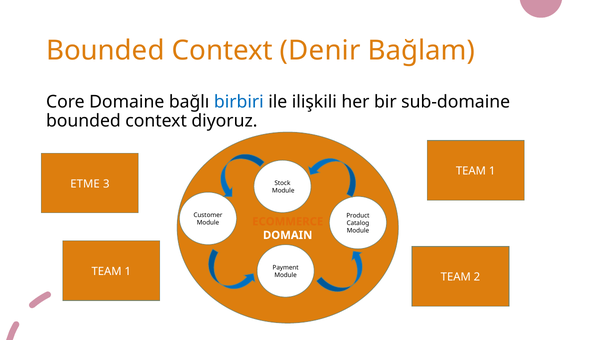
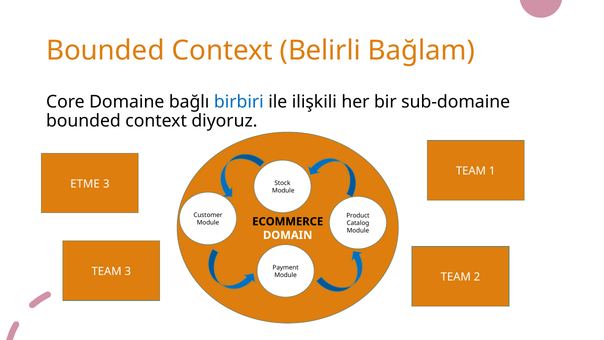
Denir: Denir -> Belirli
ECOMMERCE colour: orange -> black
1 at (128, 271): 1 -> 3
